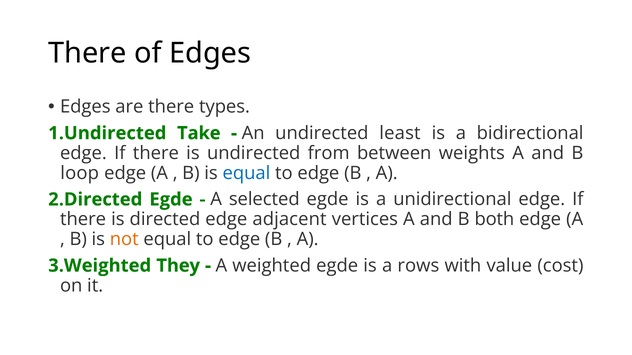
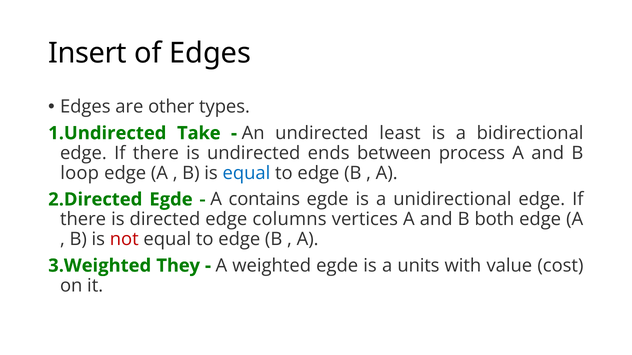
There at (87, 53): There -> Insert
are there: there -> other
from: from -> ends
weights: weights -> process
selected: selected -> contains
adjacent: adjacent -> columns
not colour: orange -> red
rows: rows -> units
